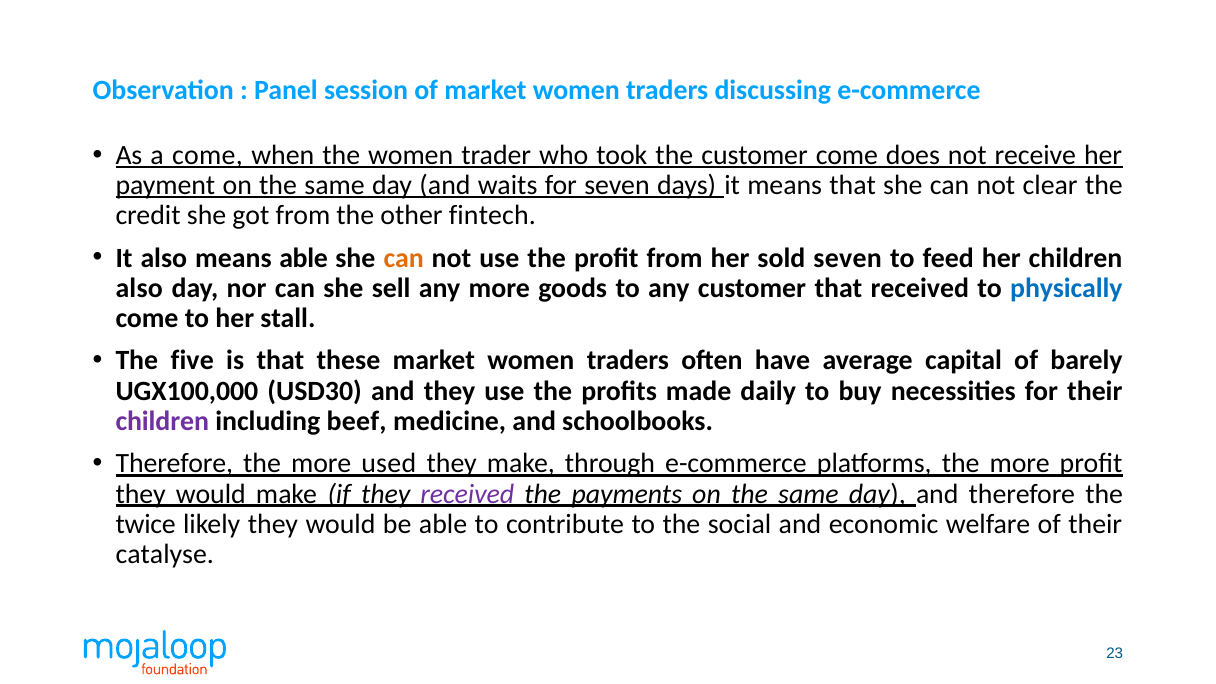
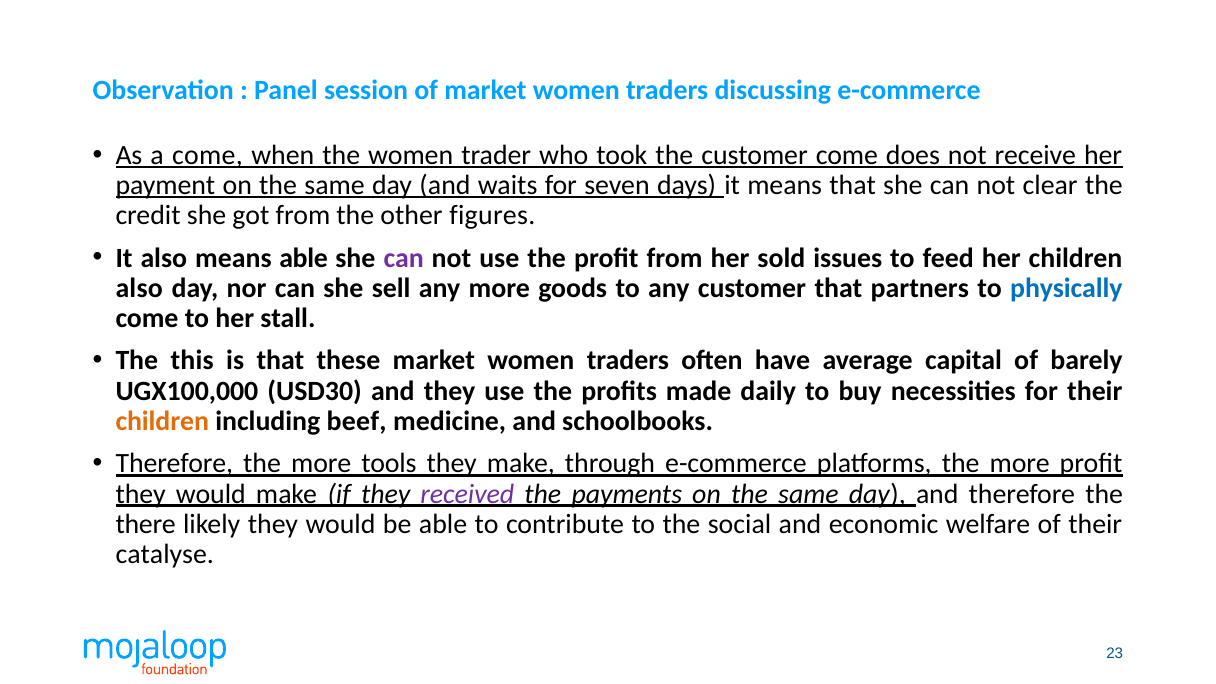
fintech: fintech -> figures
can at (404, 258) colour: orange -> purple
sold seven: seven -> issues
that received: received -> partners
five: five -> this
children at (162, 421) colour: purple -> orange
used: used -> tools
twice: twice -> there
